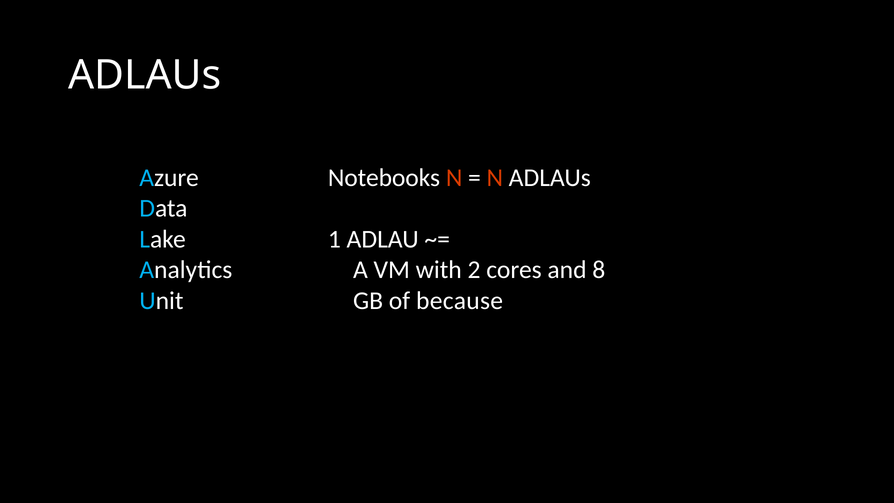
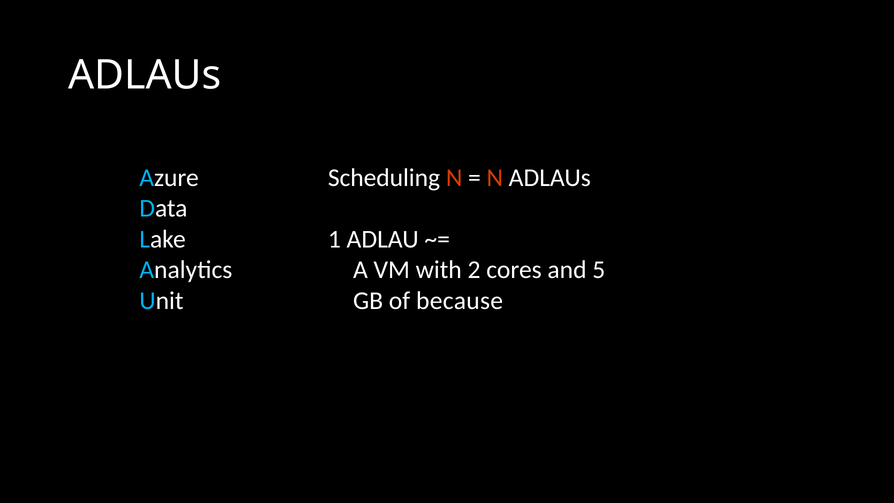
Notebooks: Notebooks -> Scheduling
8: 8 -> 5
